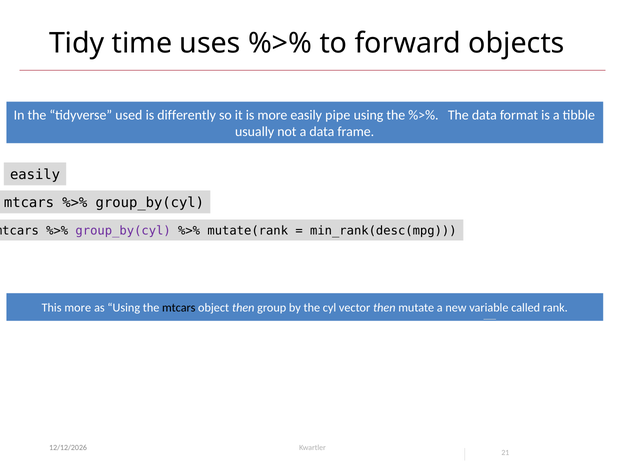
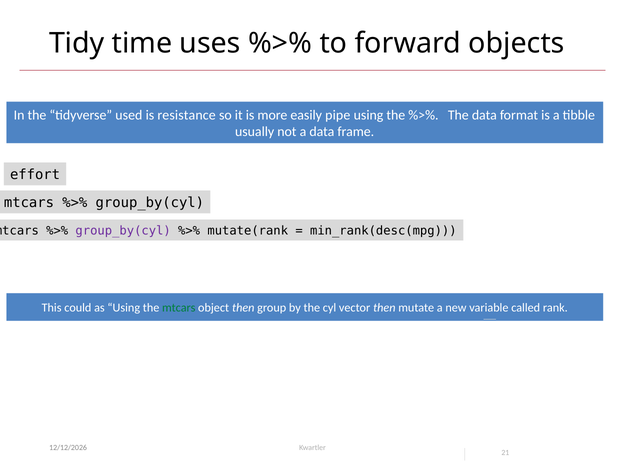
differently: differently -> resistance
easily at (35, 175): easily -> effort
This more: more -> could
mtcars at (179, 308) colour: black -> green
